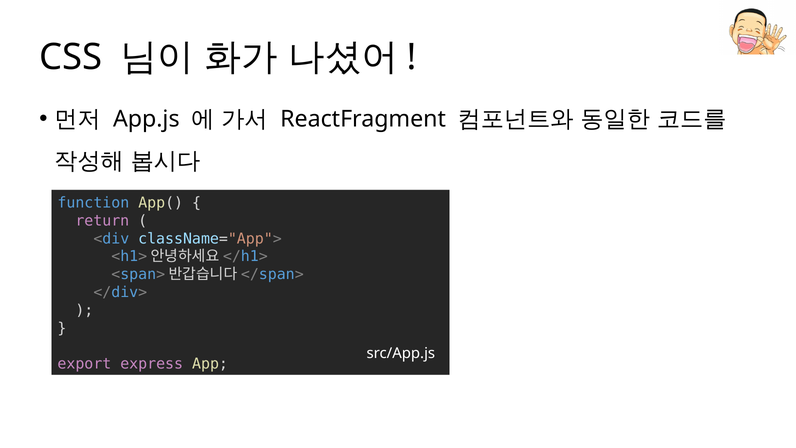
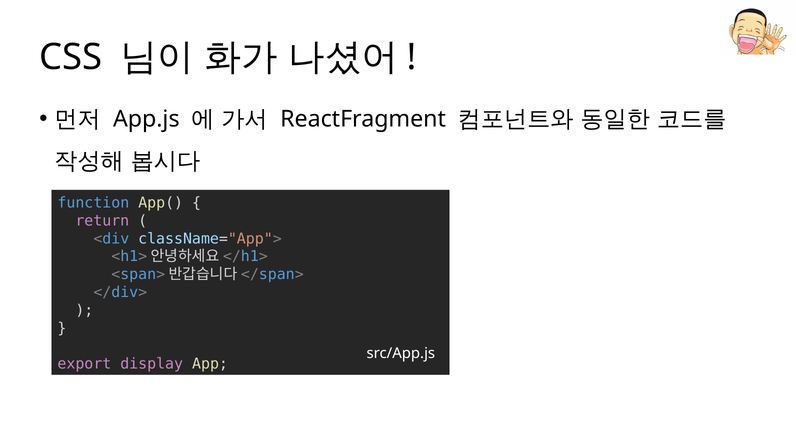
express: express -> display
